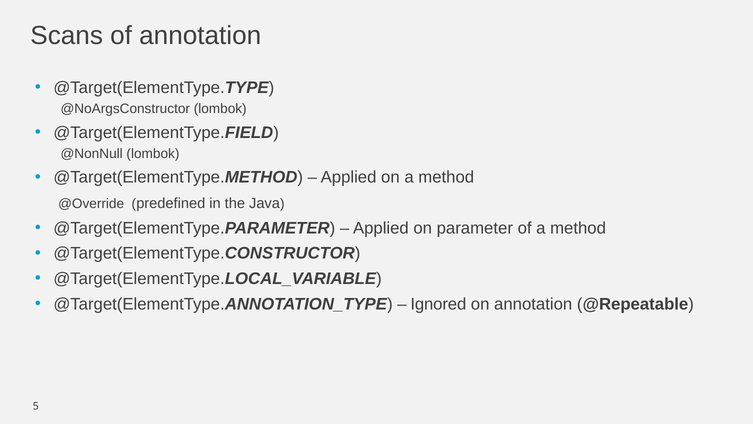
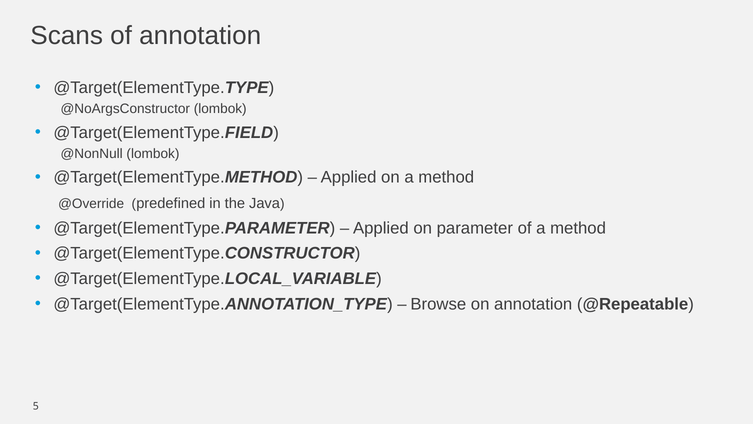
Ignored: Ignored -> Browse
